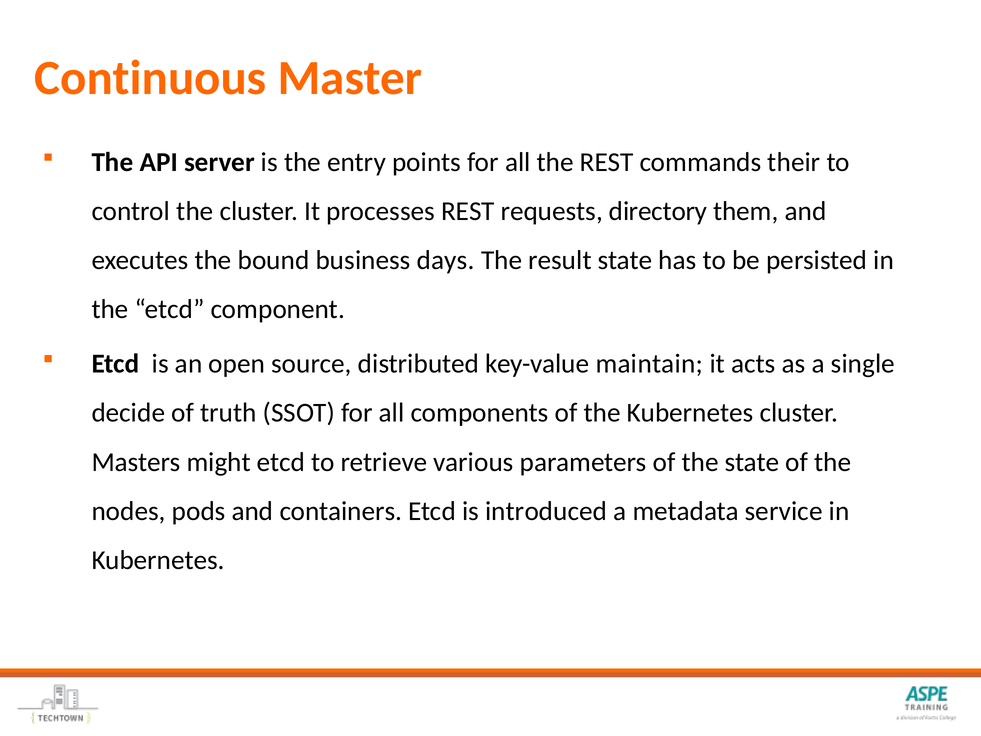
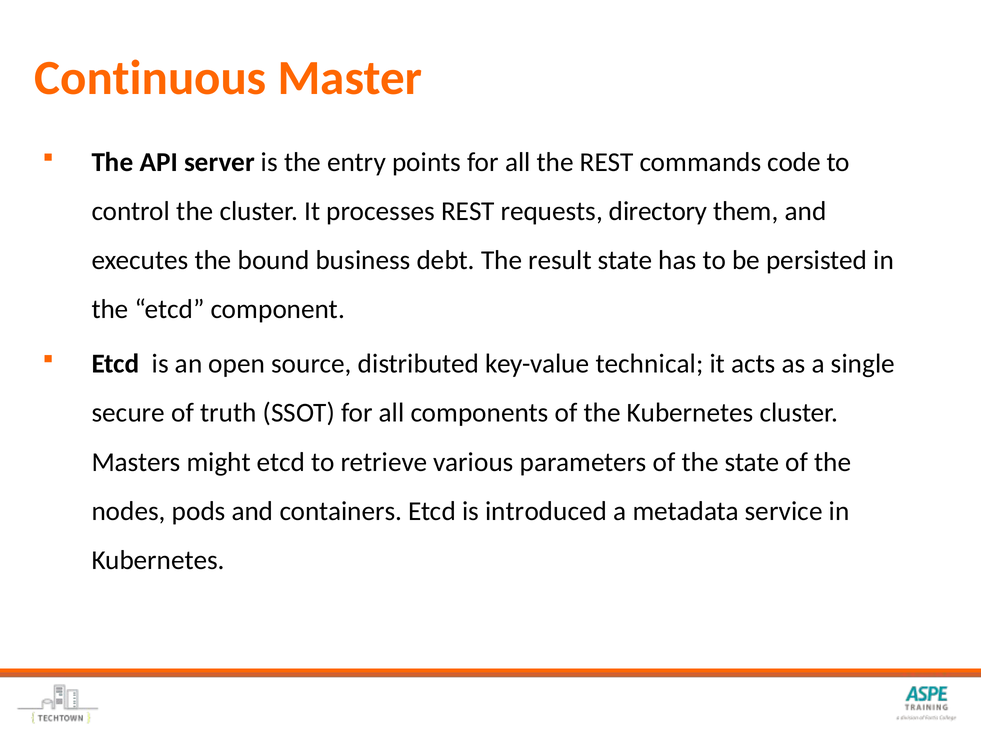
their: their -> code
days: days -> debt
maintain: maintain -> technical
decide: decide -> secure
